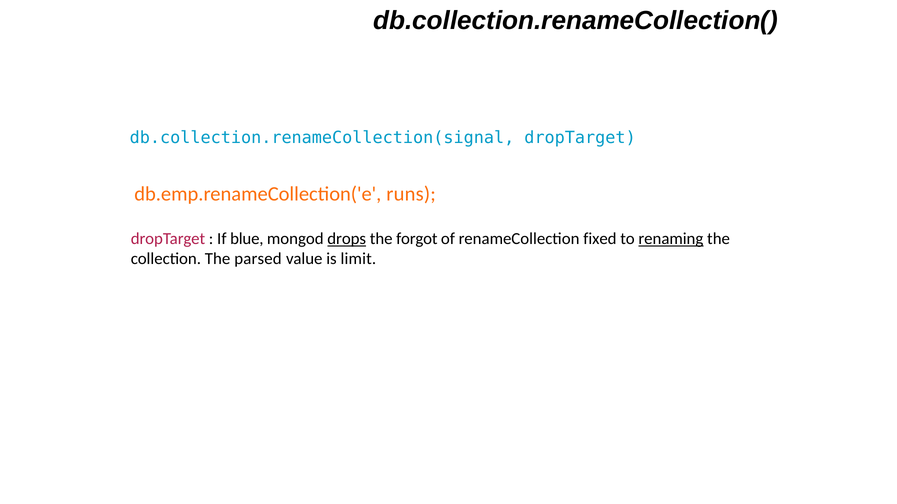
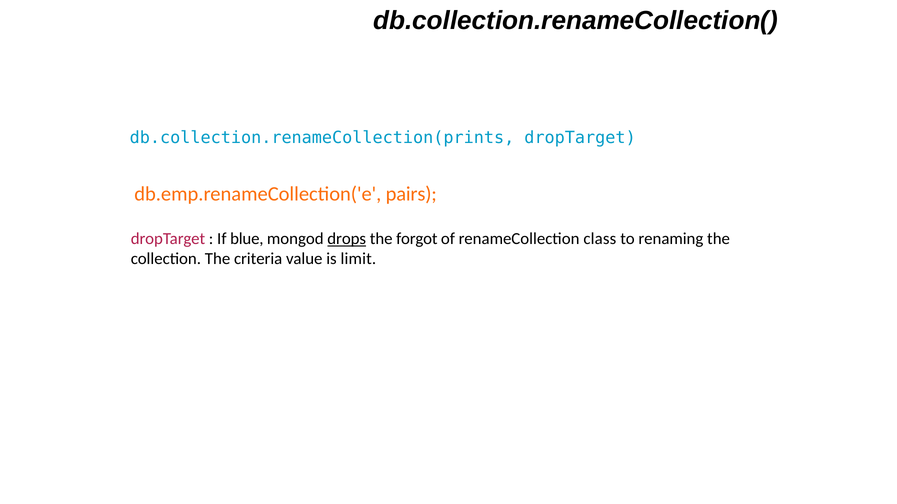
db.collection.renameCollection(signal: db.collection.renameCollection(signal -> db.collection.renameCollection(prints
runs: runs -> pairs
fixed: fixed -> class
renaming underline: present -> none
parsed: parsed -> criteria
